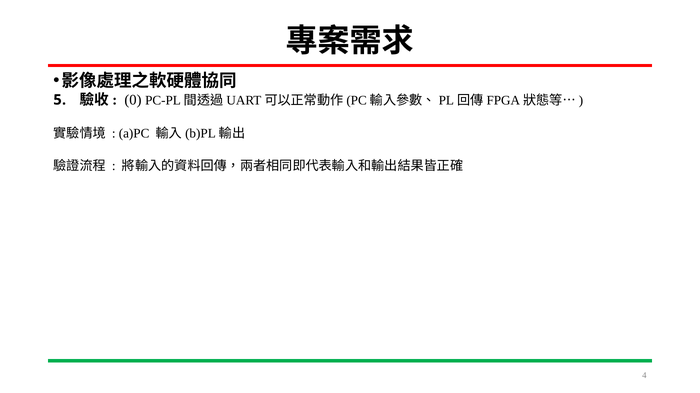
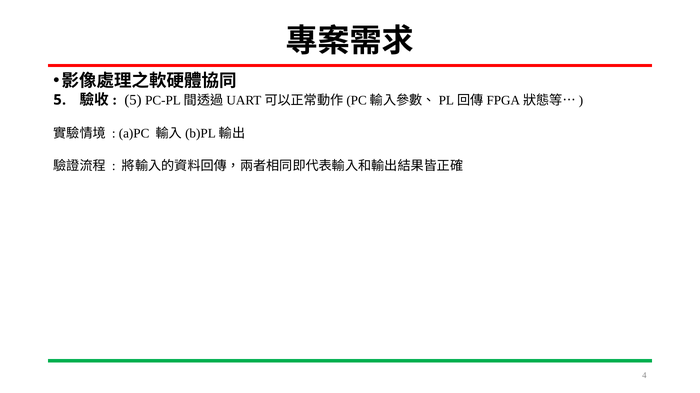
0 at (133, 100): 0 -> 5
